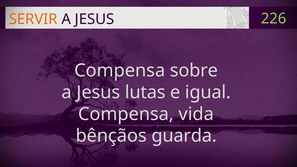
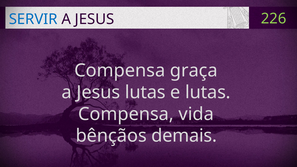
SERVIR colour: orange -> blue
sobre: sobre -> graça
e igual: igual -> lutas
guarda: guarda -> demais
